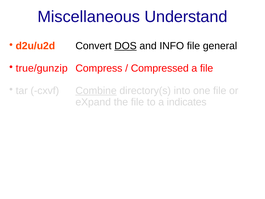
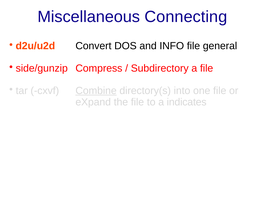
Understand: Understand -> Connecting
DOS underline: present -> none
true/gunzip: true/gunzip -> side/gunzip
Compressed: Compressed -> Subdirectory
